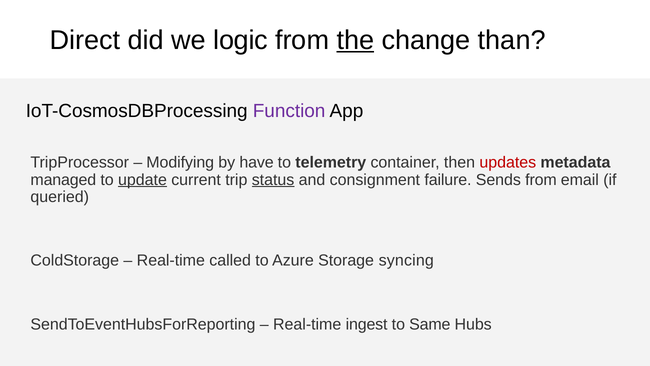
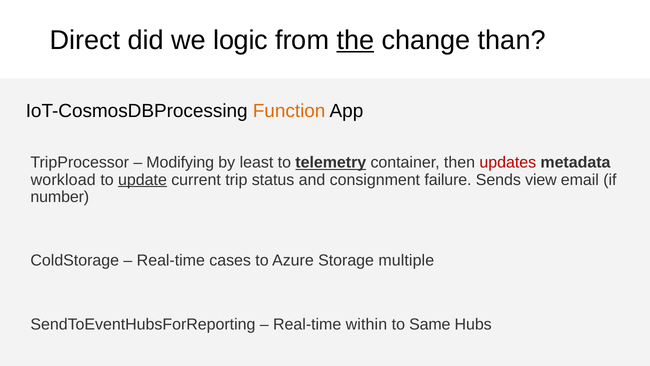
Function colour: purple -> orange
have: have -> least
telemetry underline: none -> present
managed: managed -> workload
status underline: present -> none
Sends from: from -> view
queried: queried -> number
called: called -> cases
syncing: syncing -> multiple
ingest: ingest -> within
